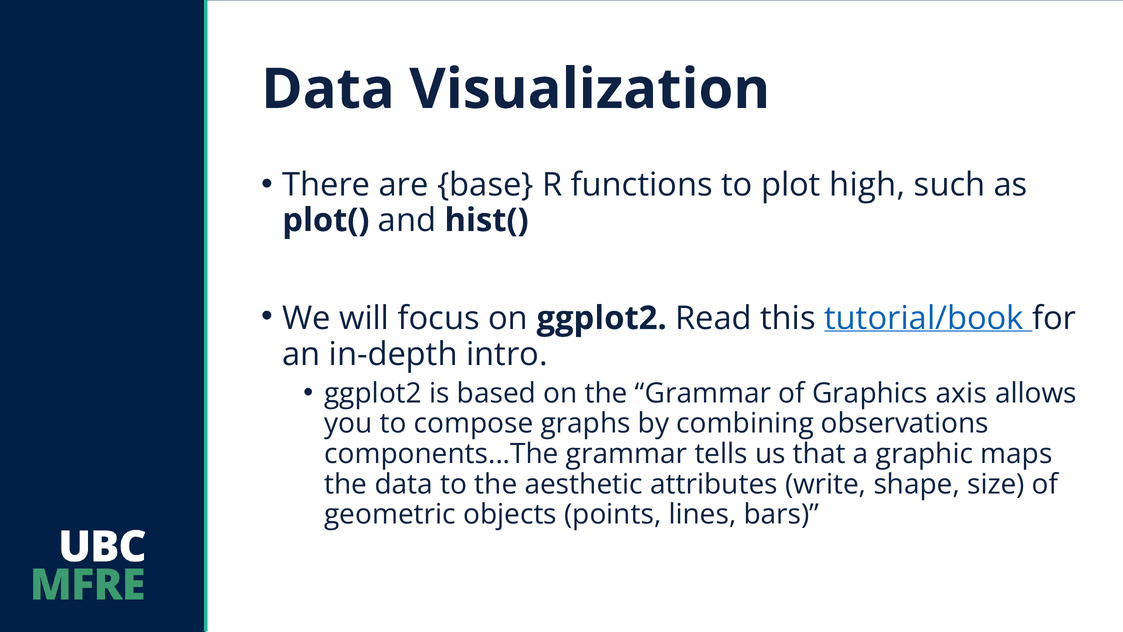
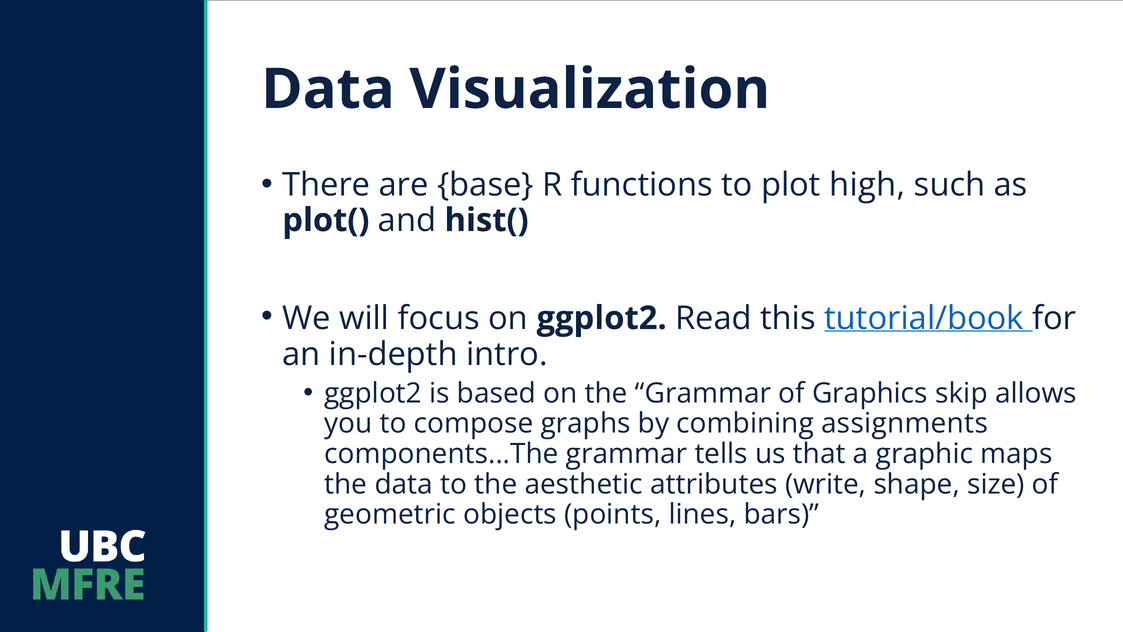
axis: axis -> skip
observations: observations -> assignments
